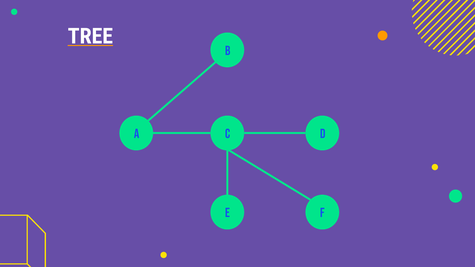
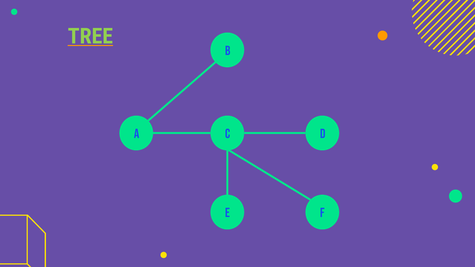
TREE colour: white -> light green
